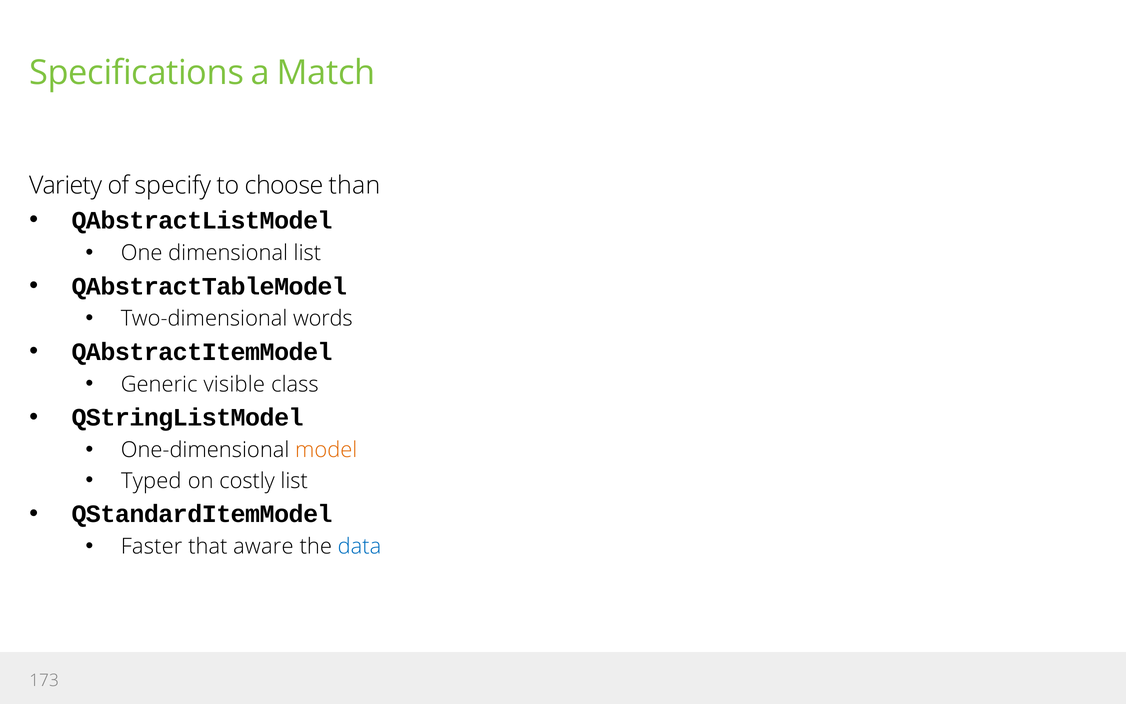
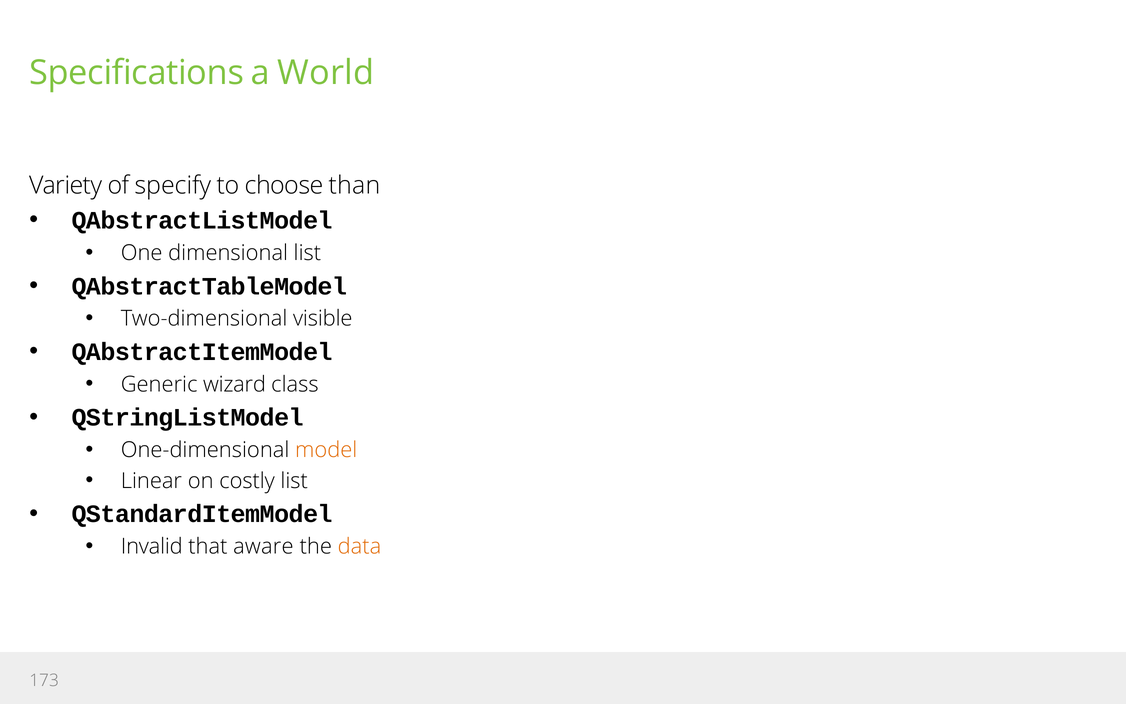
Match: Match -> World
words: words -> visible
visible: visible -> wizard
Typed: Typed -> Linear
Faster: Faster -> Invalid
data colour: blue -> orange
